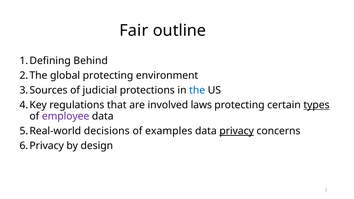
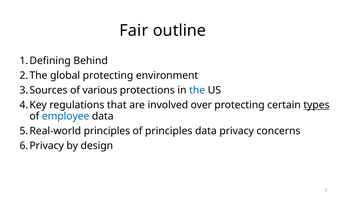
judicial: judicial -> various
laws: laws -> over
employee colour: purple -> blue
decisions at (107, 131): decisions -> principles
of examples: examples -> principles
privacy underline: present -> none
